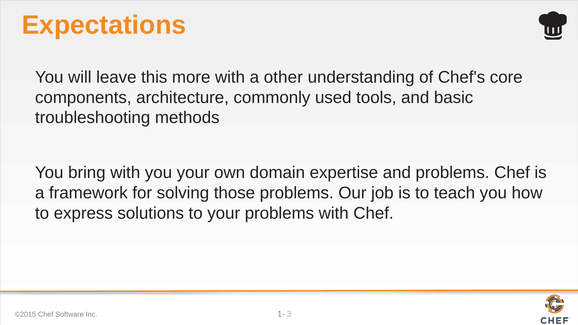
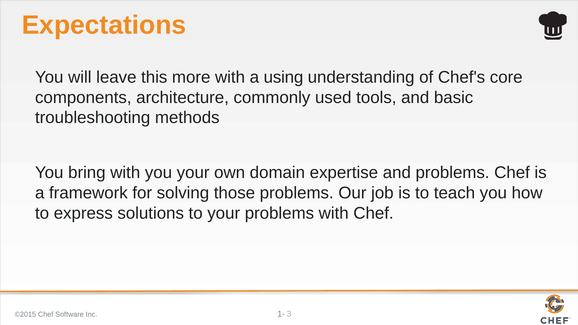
other: other -> using
